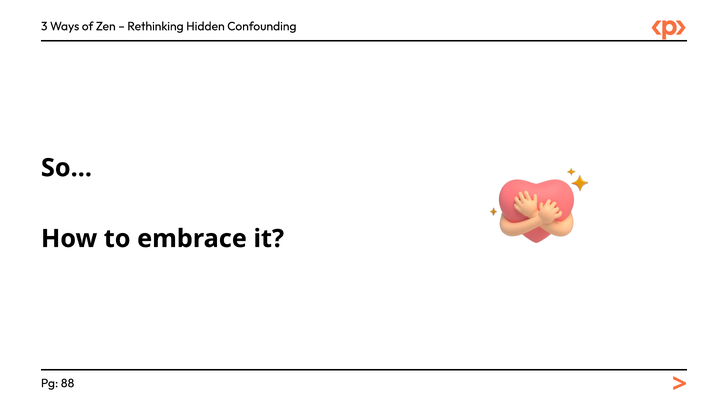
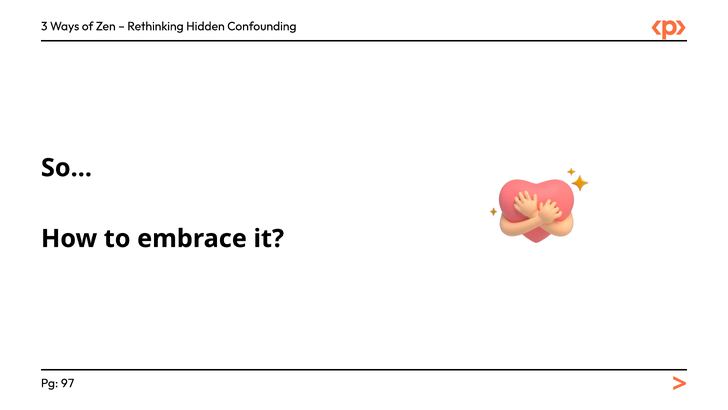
88: 88 -> 97
